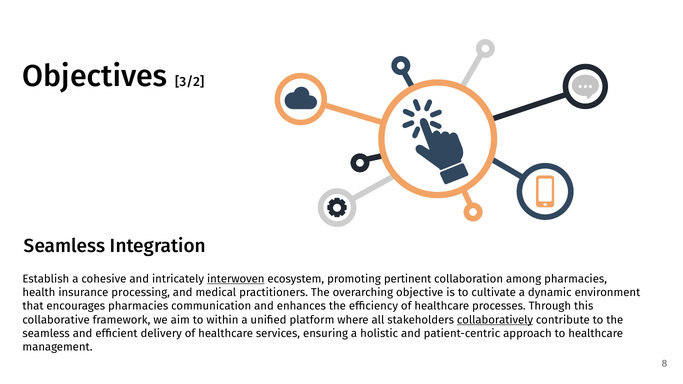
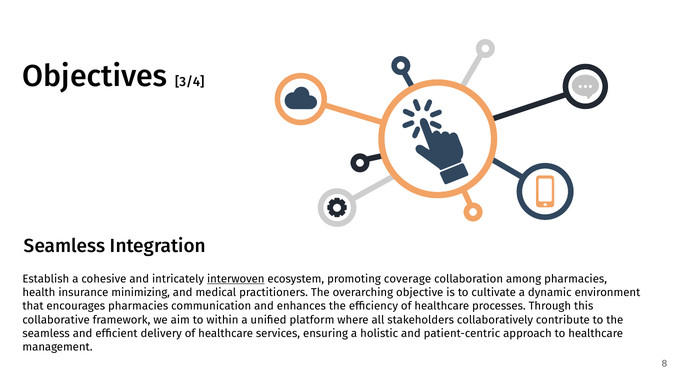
3/2: 3/2 -> 3/4
pertinent: pertinent -> coverage
processing: processing -> minimizing
collaboratively underline: present -> none
